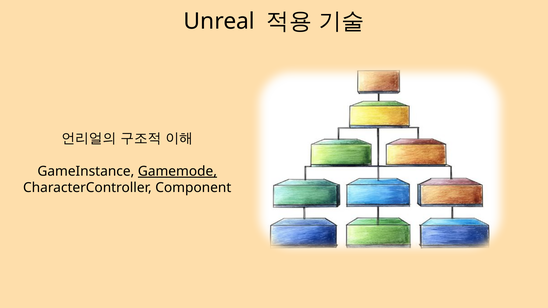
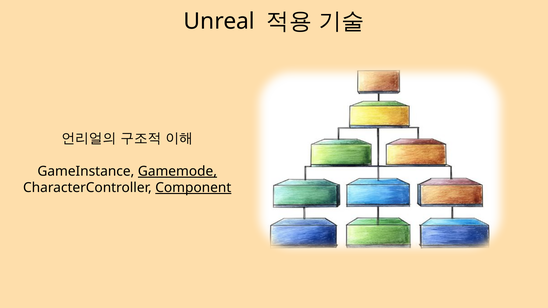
Component underline: none -> present
